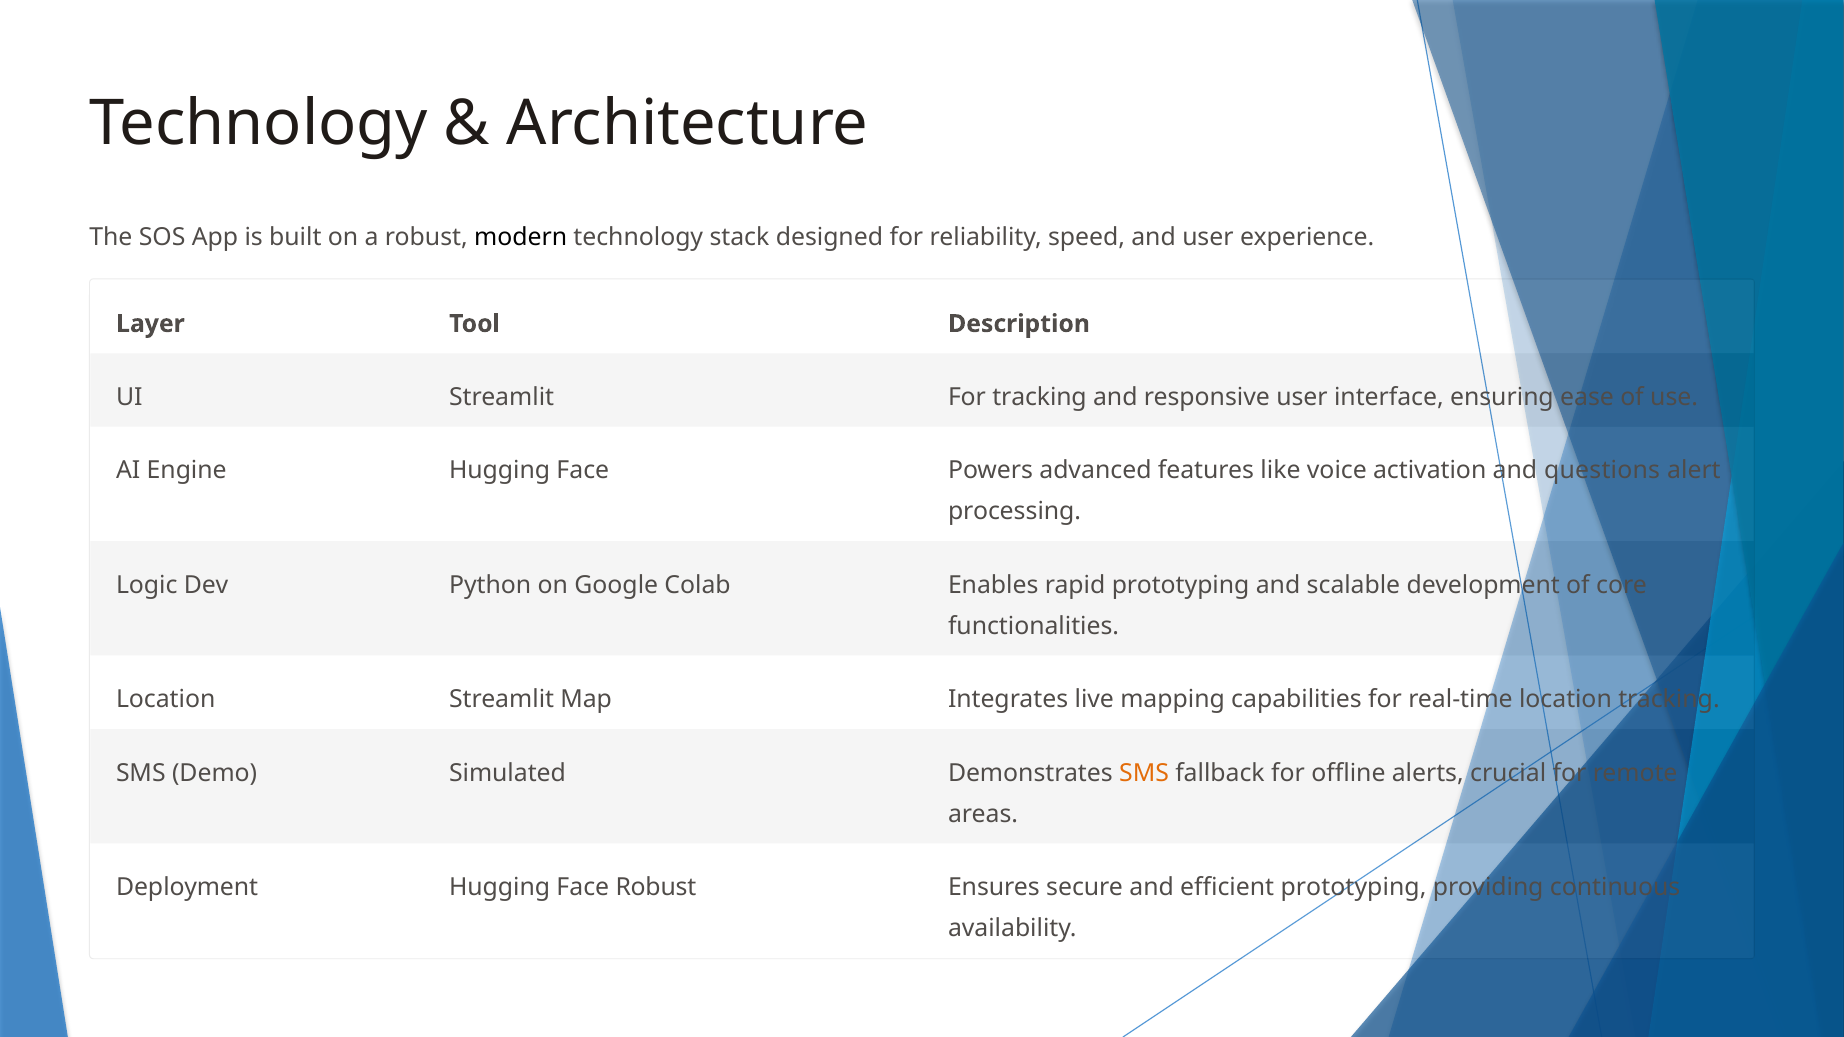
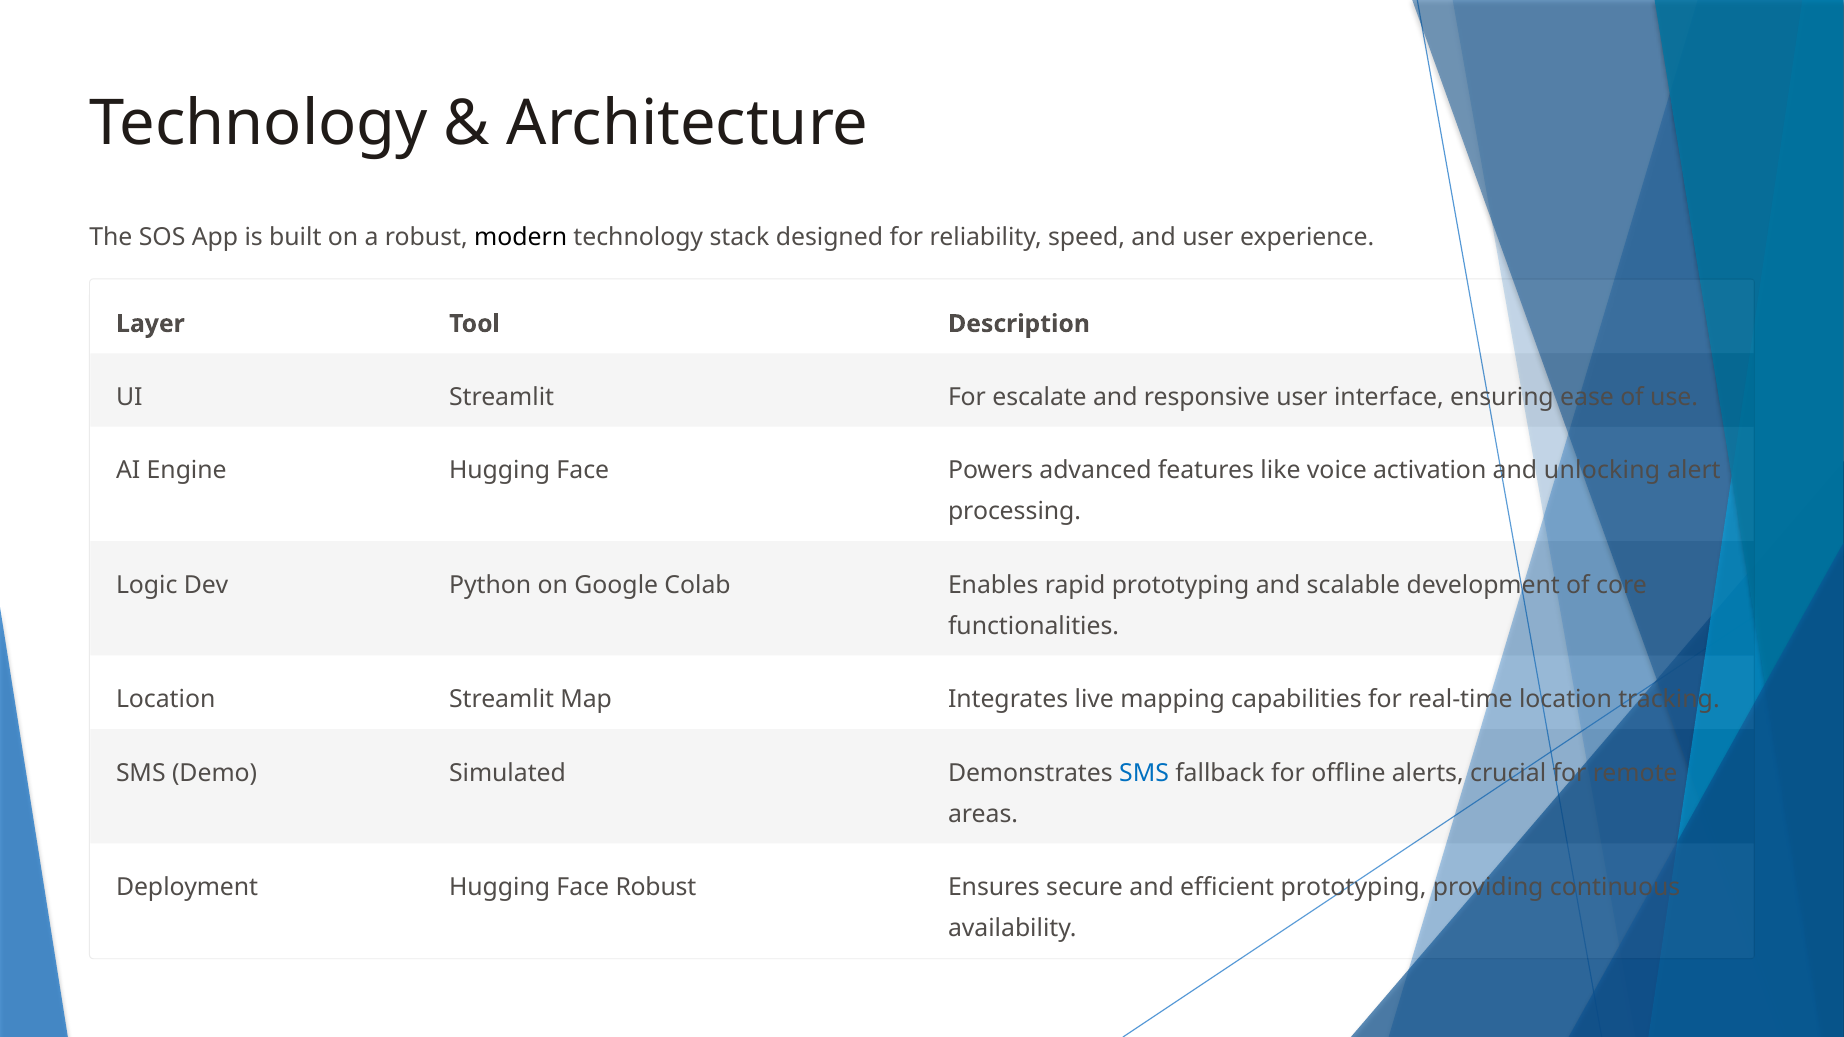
For tracking: tracking -> escalate
questions: questions -> unlocking
SMS at (1144, 773) colour: orange -> blue
